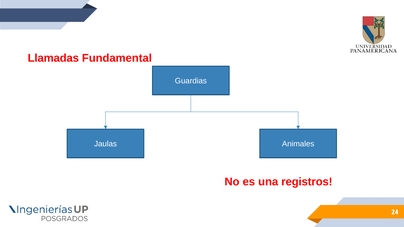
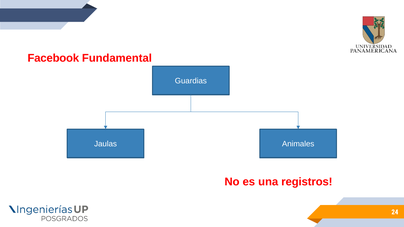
Llamadas: Llamadas -> Facebook
